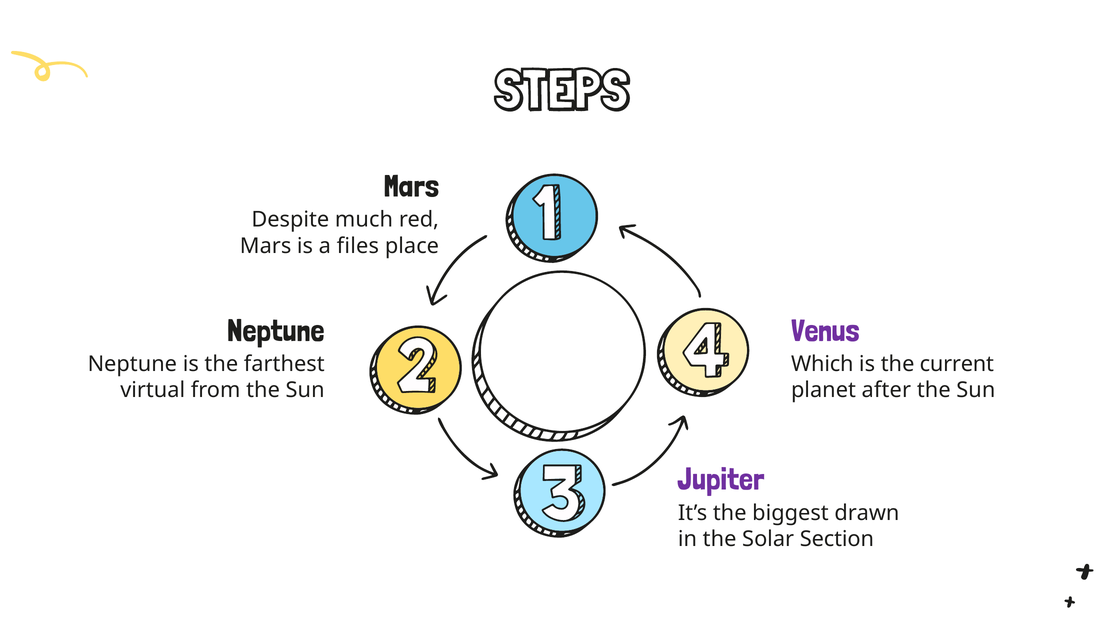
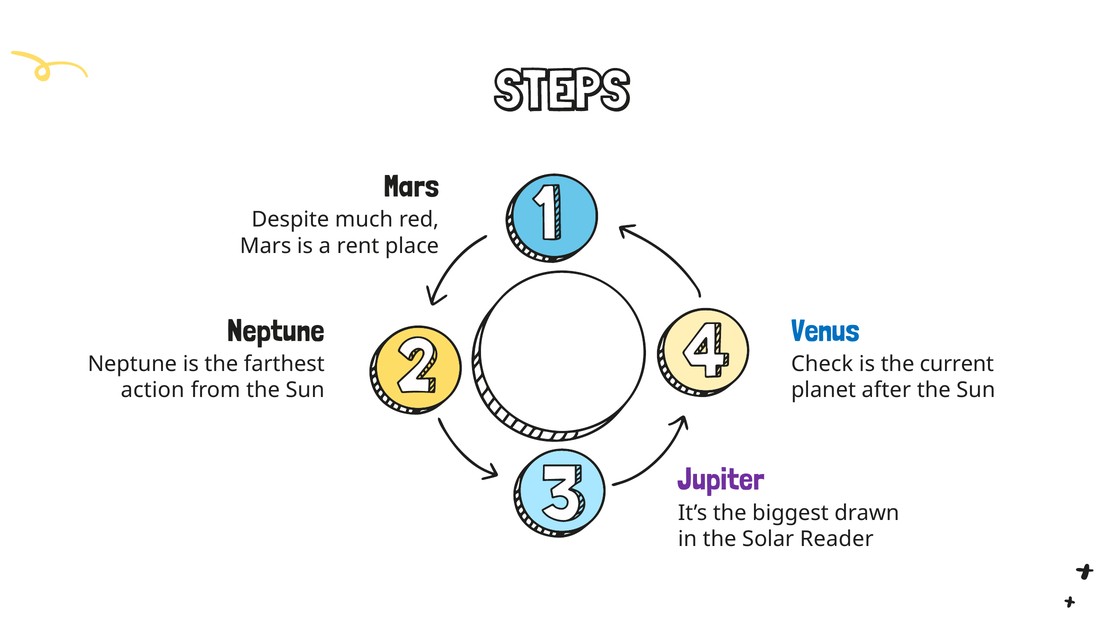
files: files -> rent
Venus colour: purple -> blue
Which: Which -> Check
virtual: virtual -> action
Section: Section -> Reader
